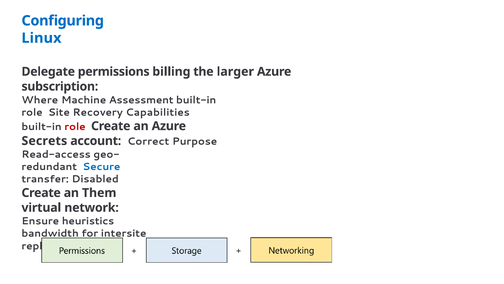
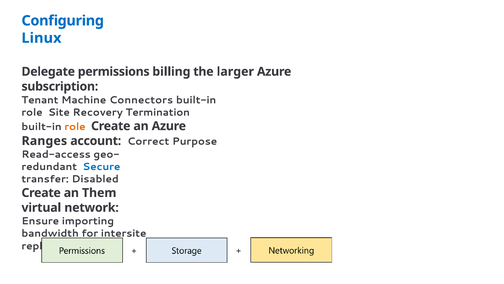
Where: Where -> Tenant
Assessment: Assessment -> Connectors
Capabilities: Capabilities -> Termination
role at (75, 127) colour: red -> orange
Secrets: Secrets -> Ranges
heuristics: heuristics -> importing
